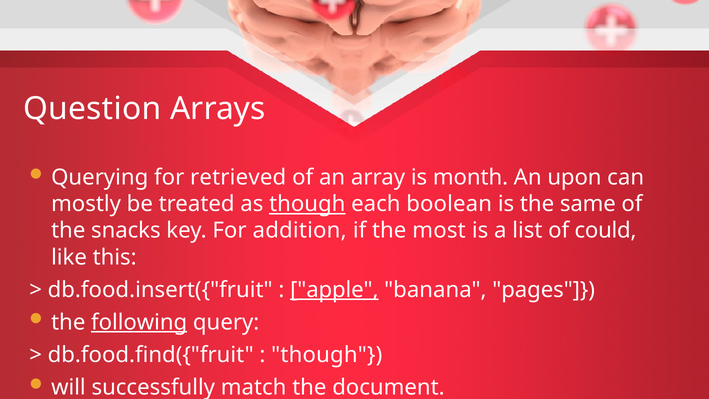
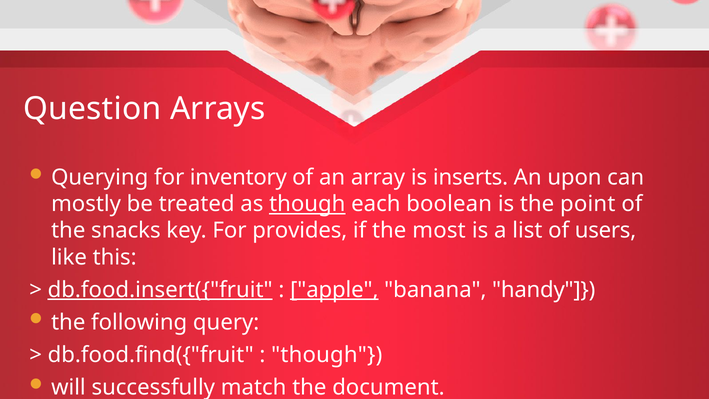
retrieved: retrieved -> inventory
month: month -> inserts
same: same -> point
addition: addition -> provides
could: could -> users
db.food.insert({"fruit underline: none -> present
pages: pages -> handy
following underline: present -> none
